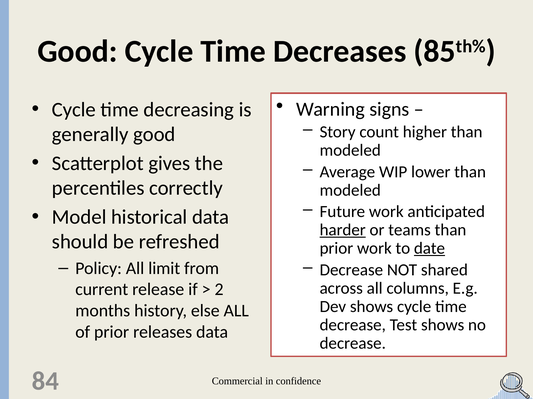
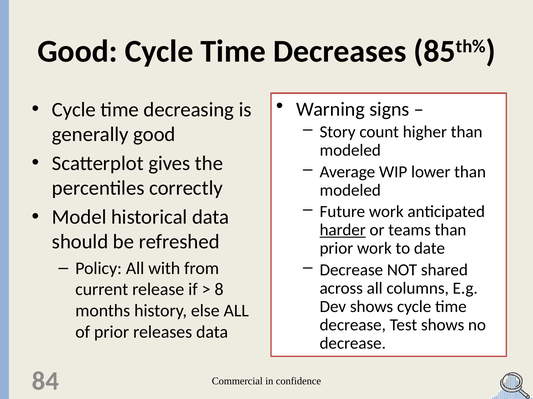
date underline: present -> none
limit: limit -> with
2: 2 -> 8
